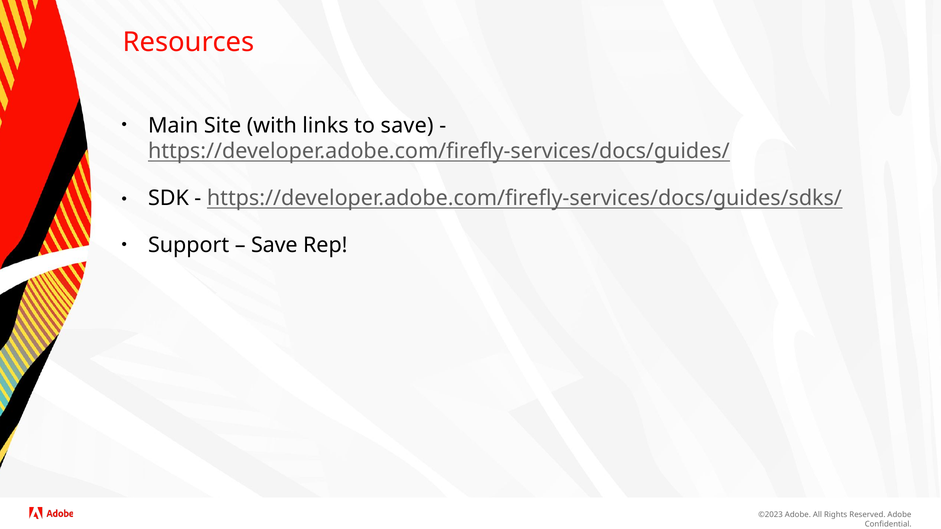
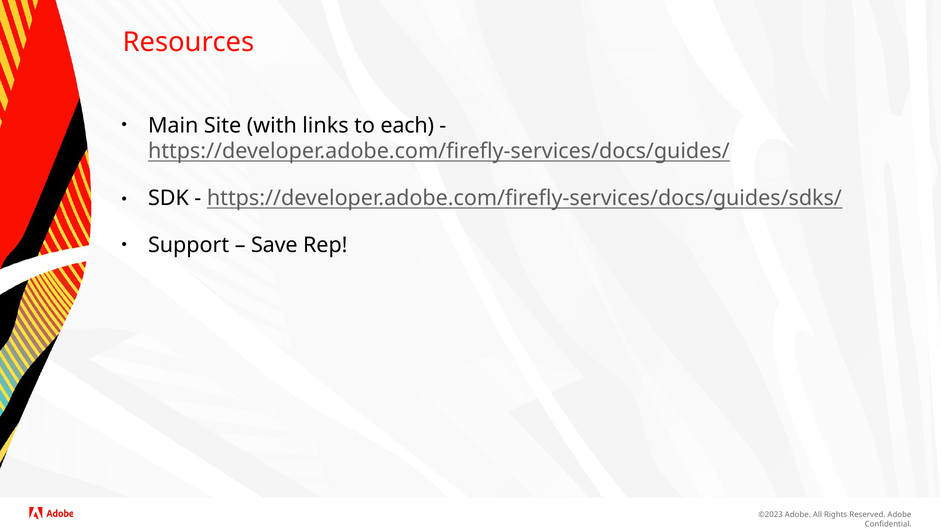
to save: save -> each
